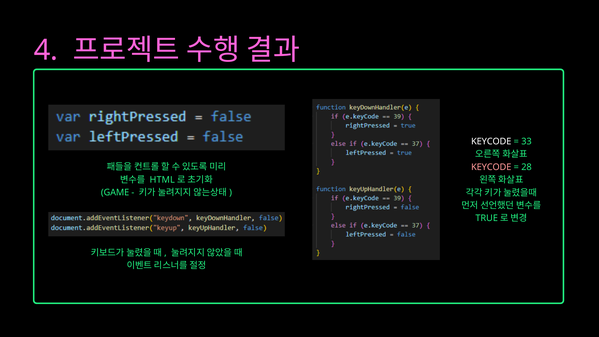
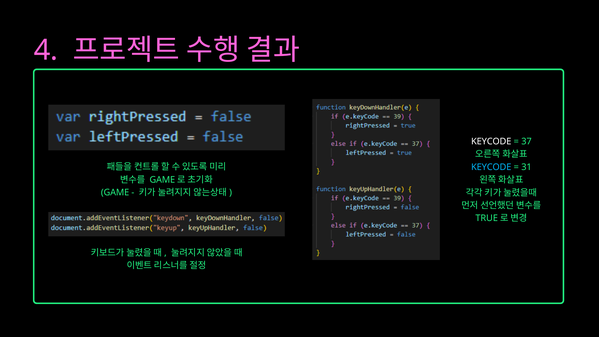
33: 33 -> 37
KEYCODE at (491, 167) colour: pink -> light blue
28: 28 -> 31
HTML at (162, 180): HTML -> GAME
